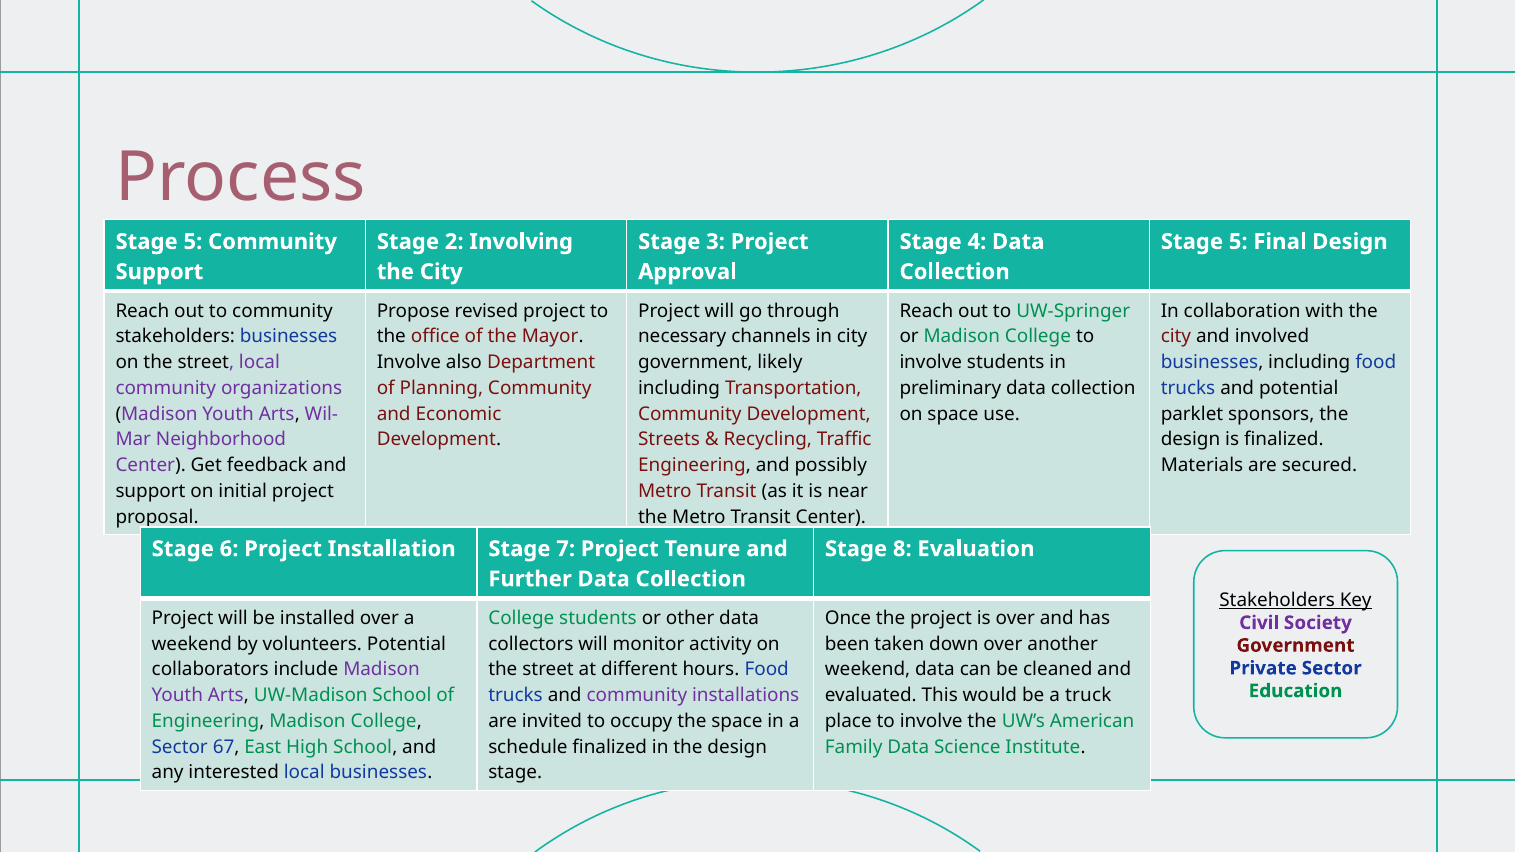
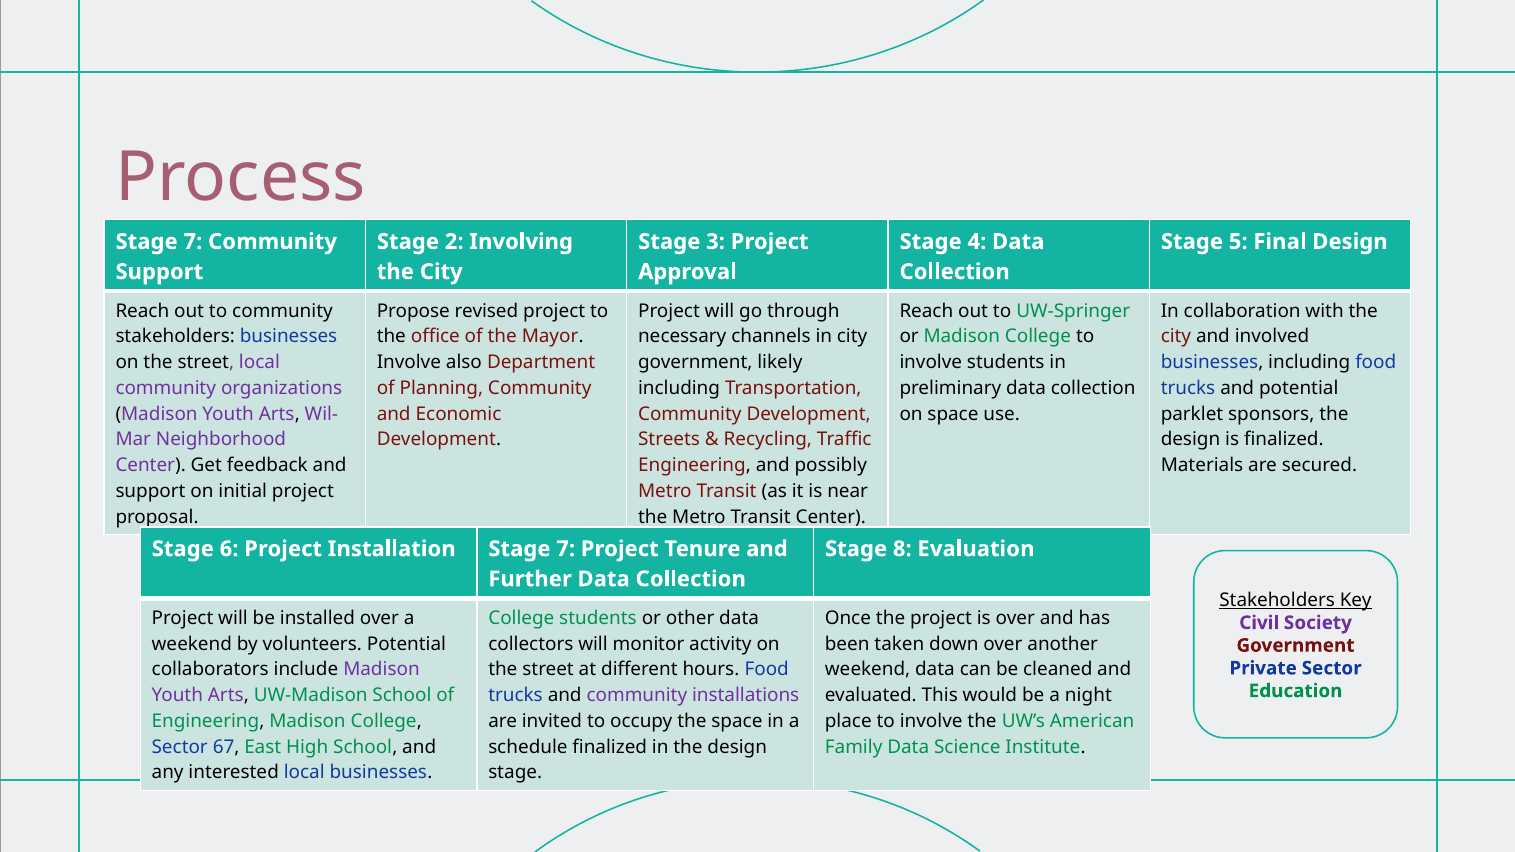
5 at (193, 242): 5 -> 7
truck: truck -> night
